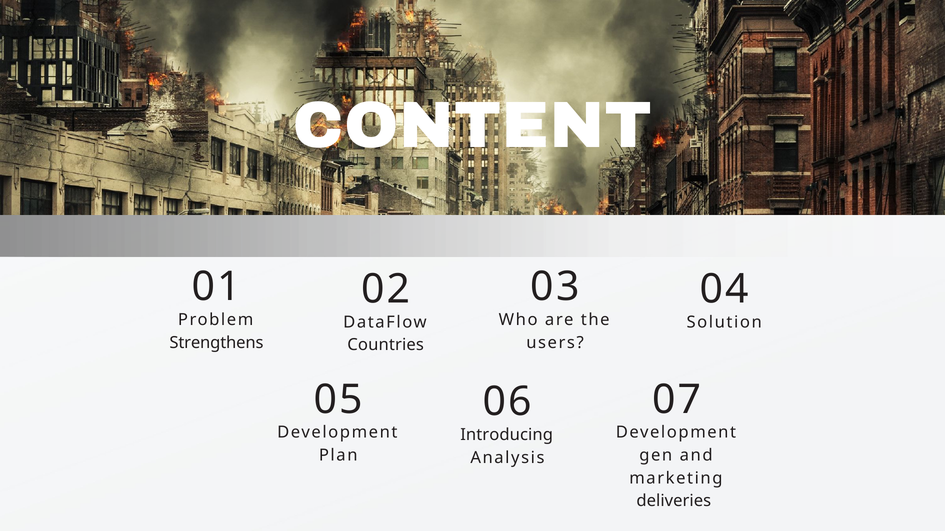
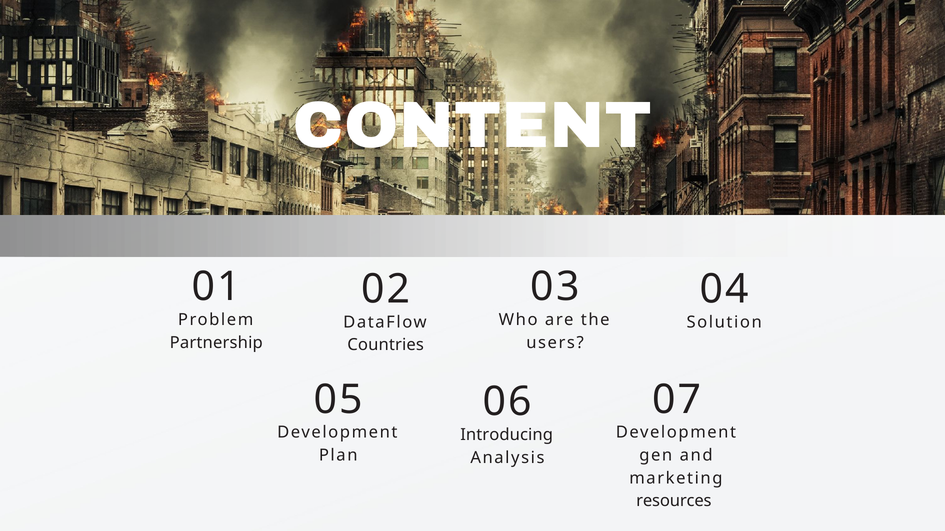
Strengthens: Strengthens -> Partnership
deliveries: deliveries -> resources
